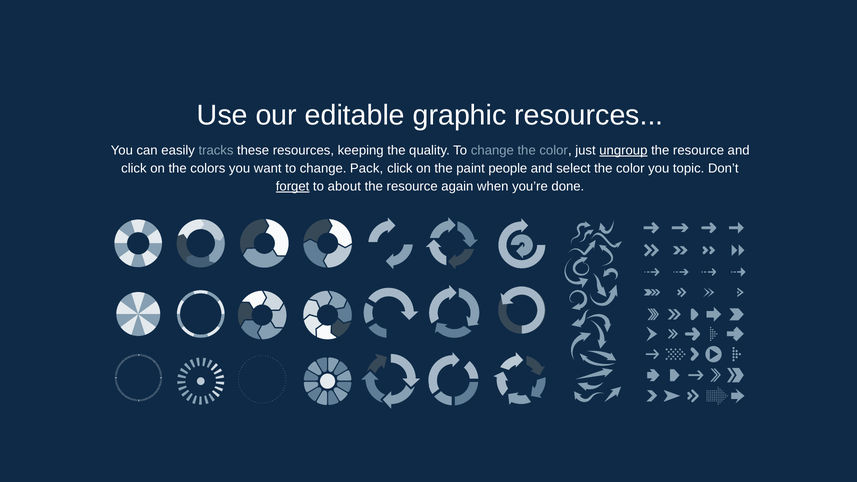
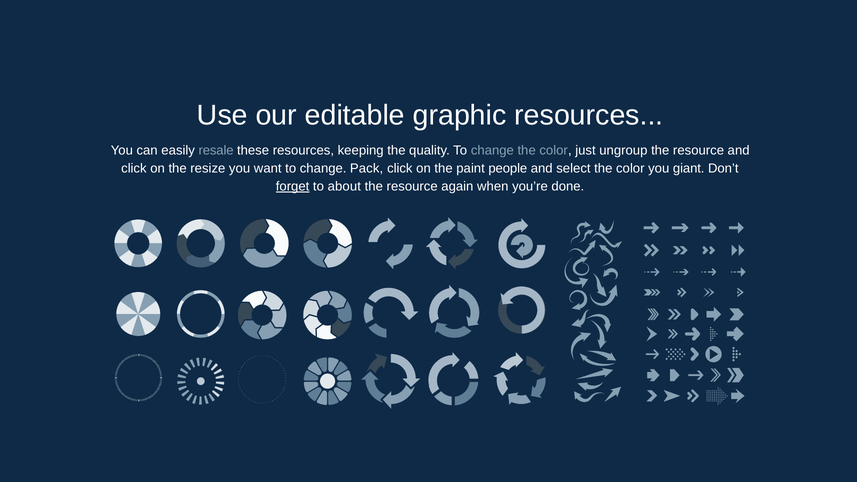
tracks: tracks -> resale
ungroup underline: present -> none
colors: colors -> resize
topic: topic -> giant
